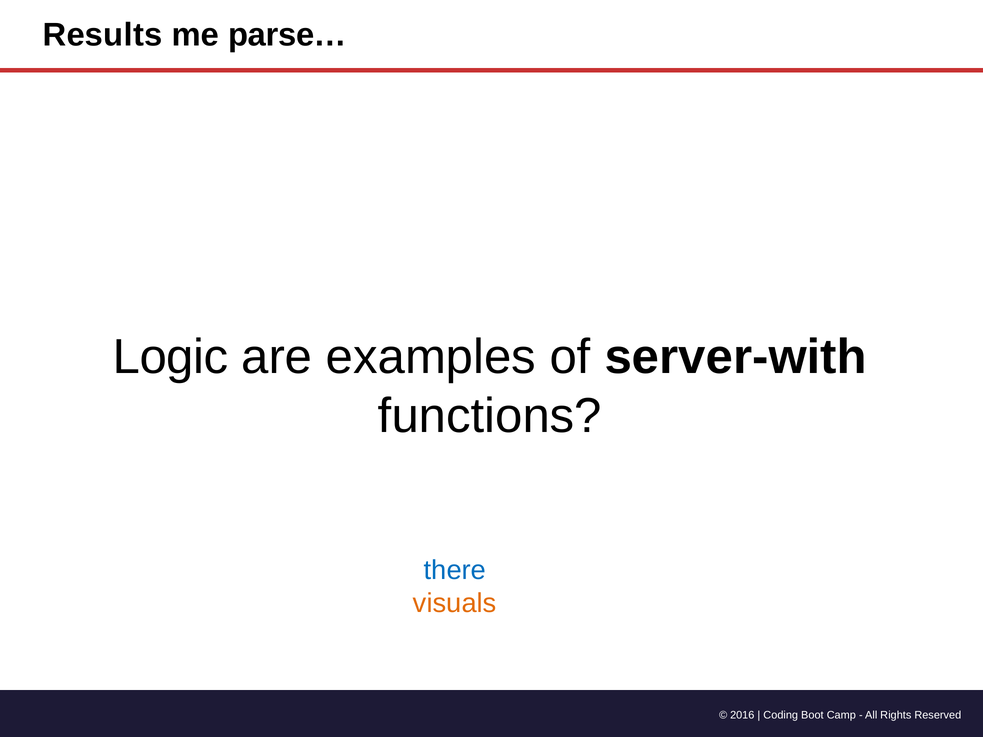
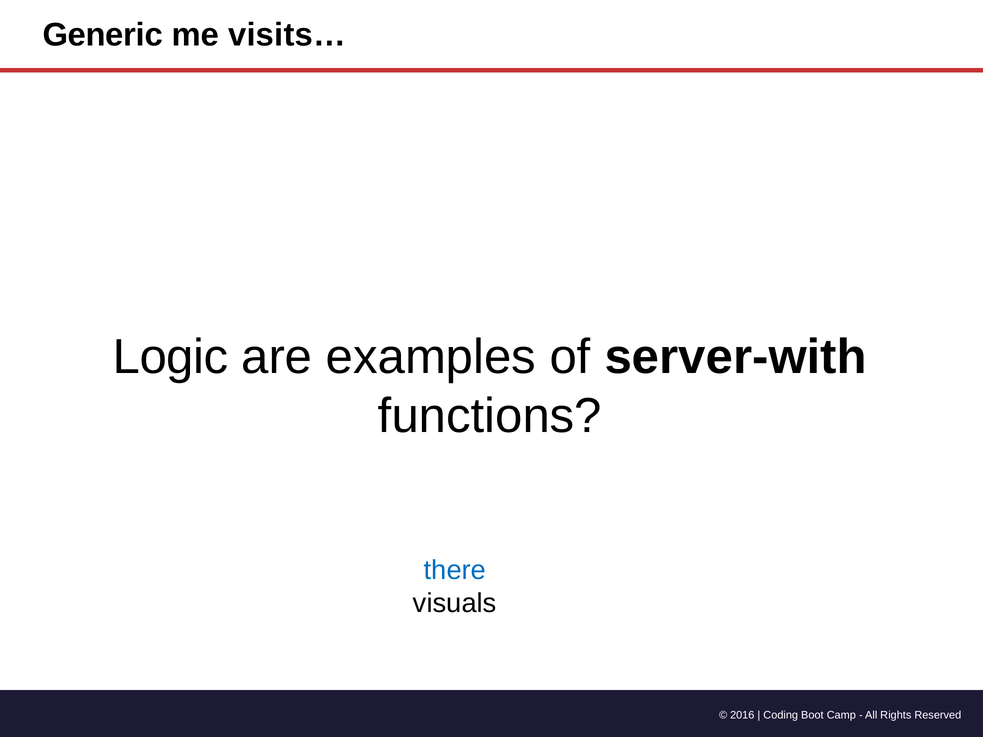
Results: Results -> Generic
parse…: parse… -> visits…
visuals colour: orange -> black
